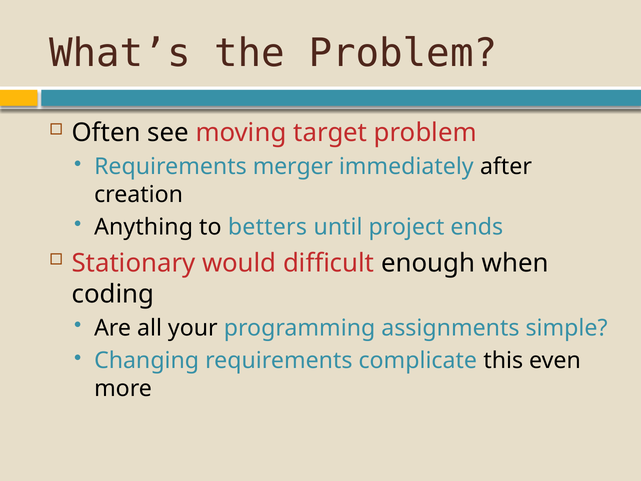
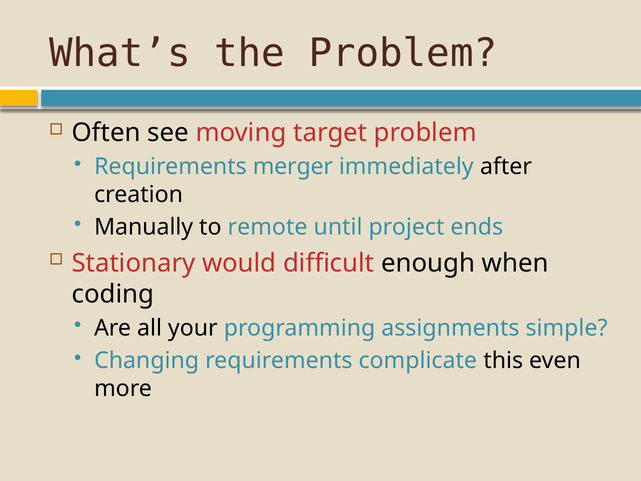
Anything: Anything -> Manually
betters: betters -> remote
